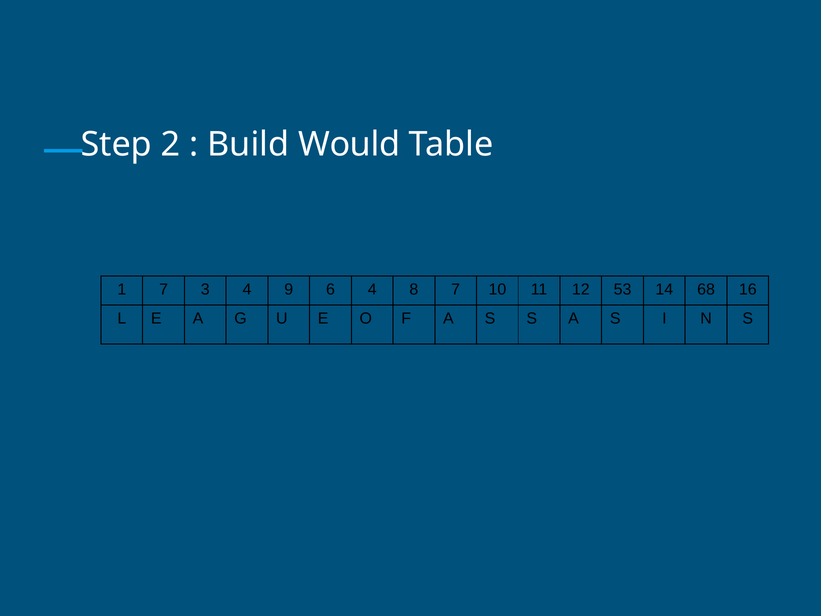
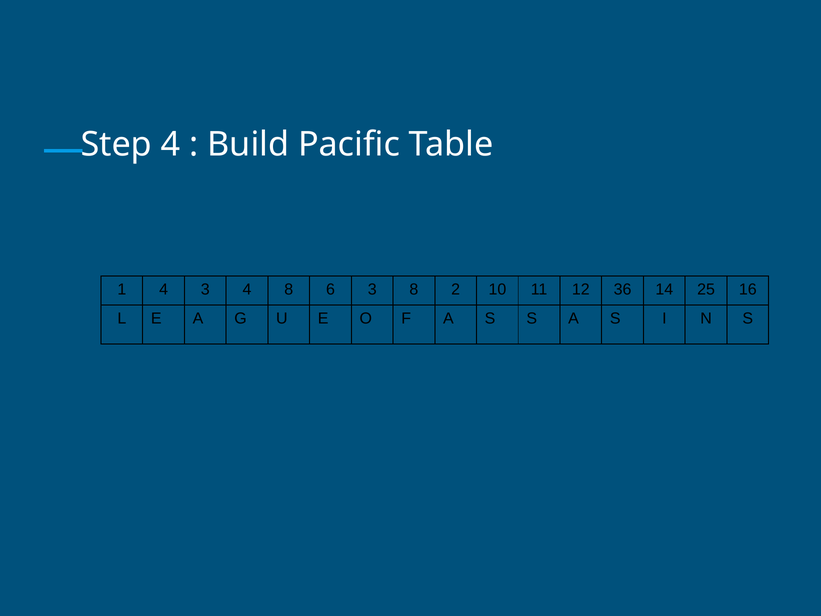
Step 2: 2 -> 4
Would: Would -> Pacific
1 7: 7 -> 4
4 9: 9 -> 8
6 4: 4 -> 3
8 7: 7 -> 2
53: 53 -> 36
68: 68 -> 25
